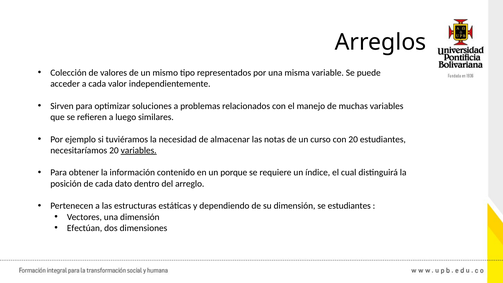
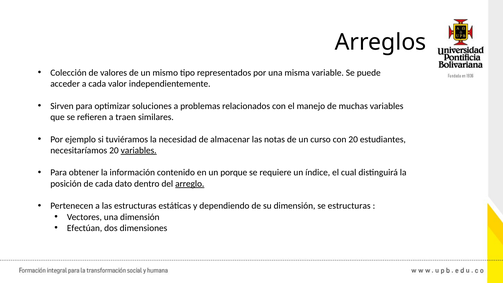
luego: luego -> traen
arreglo underline: none -> present
se estudiantes: estudiantes -> estructuras
